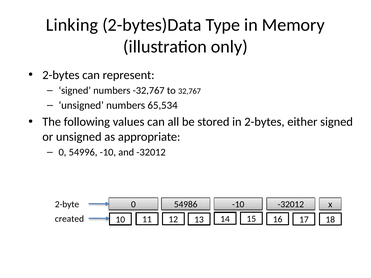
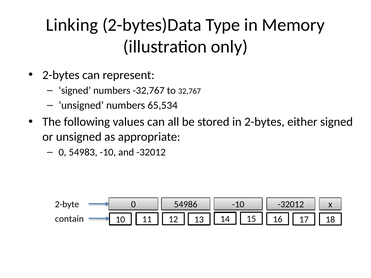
54996: 54996 -> 54983
created: created -> contain
